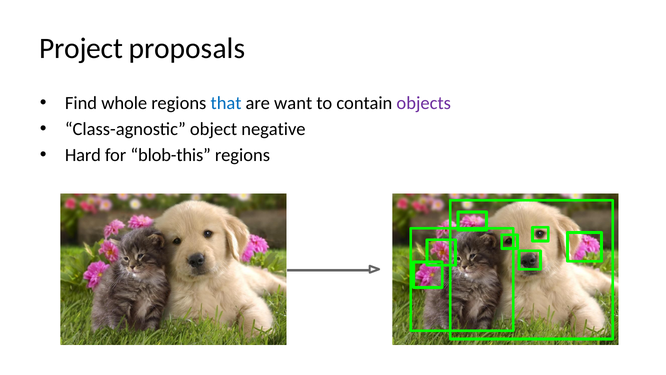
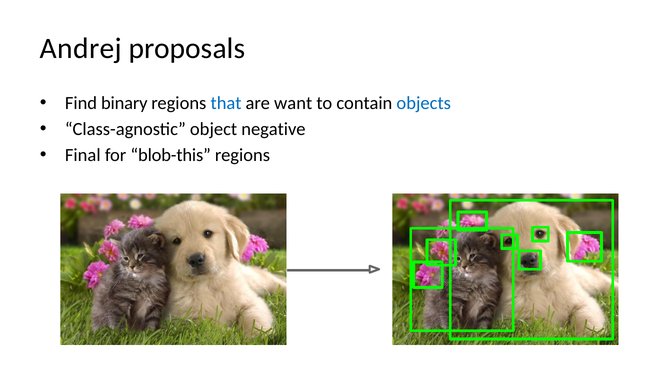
Project: Project -> Andrej
whole: whole -> binary
objects colour: purple -> blue
Hard: Hard -> Final
